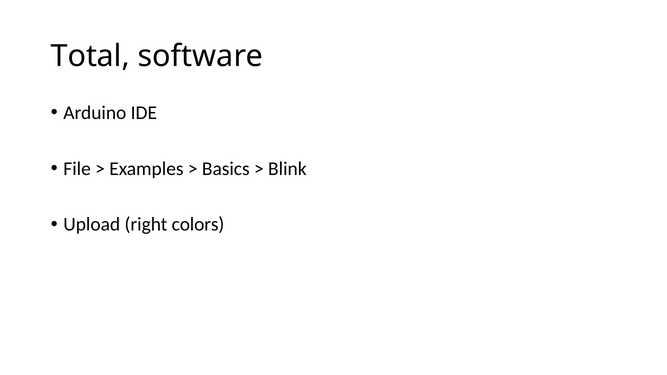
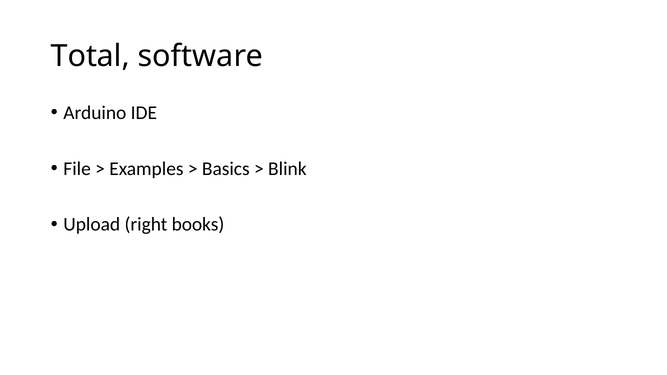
colors: colors -> books
